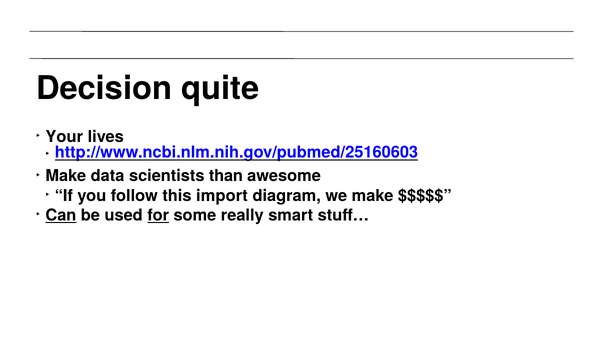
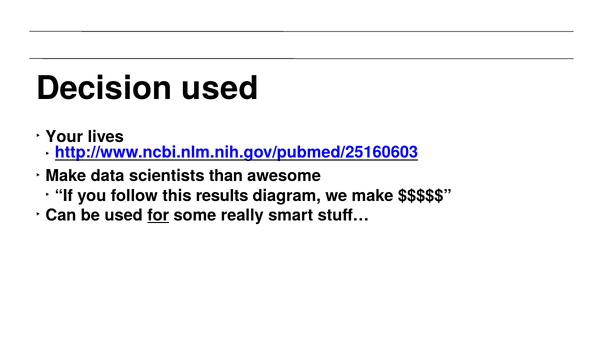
Decision quite: quite -> used
import: import -> results
Can underline: present -> none
